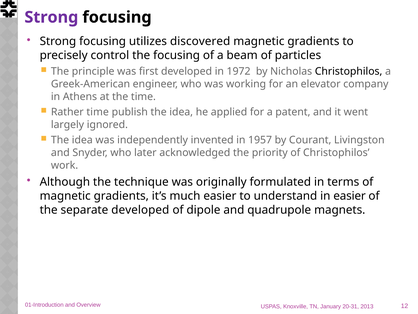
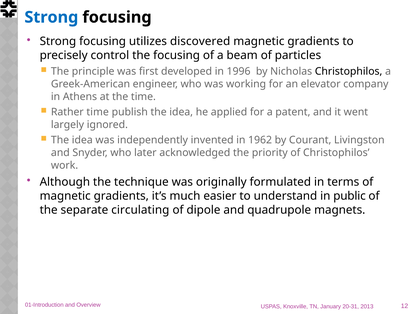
Strong at (51, 17) colour: purple -> blue
1972: 1972 -> 1996
1957: 1957 -> 1962
in easier: easier -> public
separate developed: developed -> circulating
